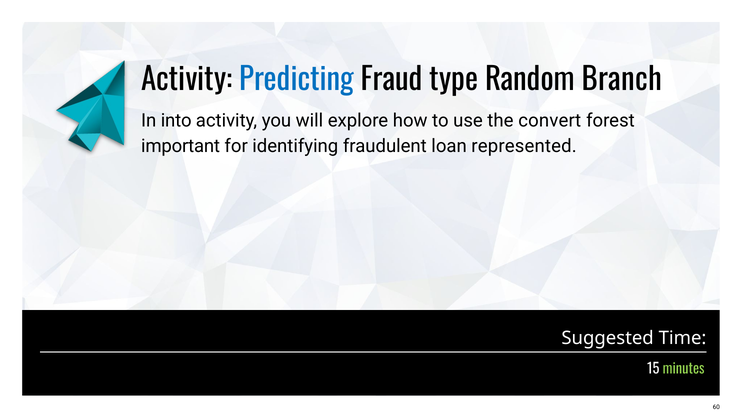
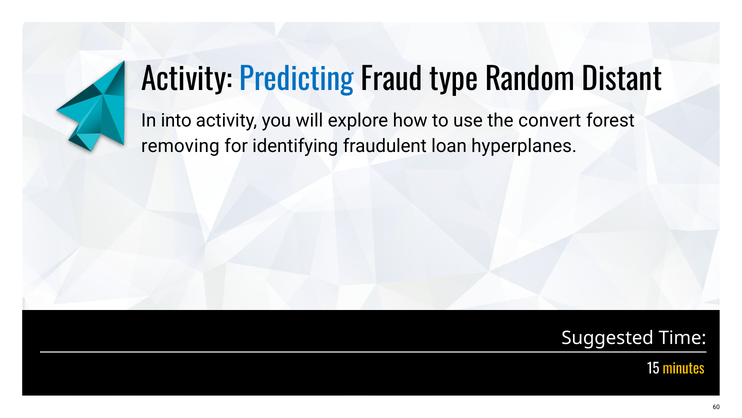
Branch: Branch -> Distant
important: important -> removing
represented: represented -> hyperplanes
minutes colour: light green -> yellow
